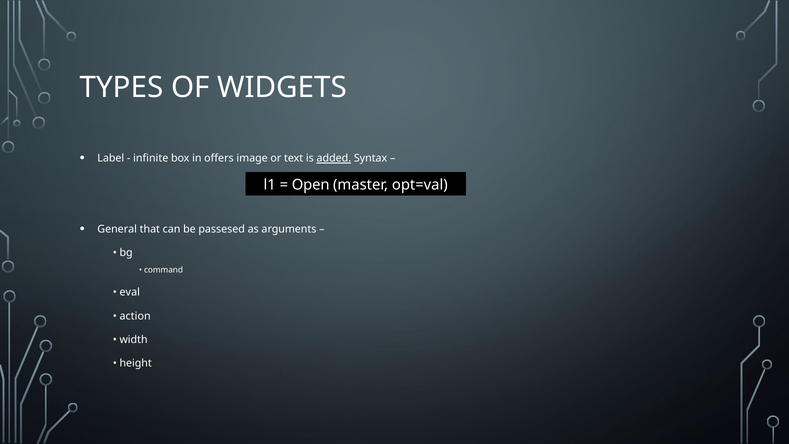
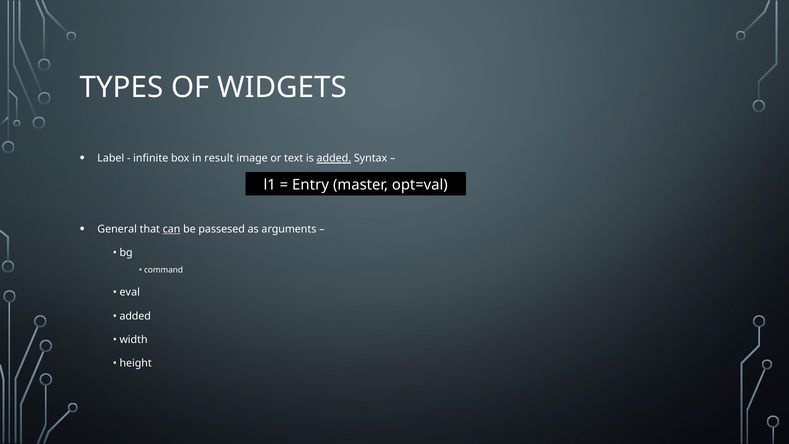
offers: offers -> result
Open: Open -> Entry
can underline: none -> present
action at (135, 316): action -> added
